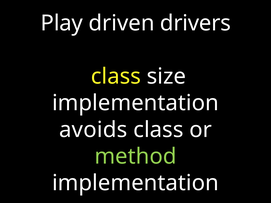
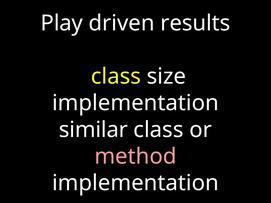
drivers: drivers -> results
avoids: avoids -> similar
method colour: light green -> pink
